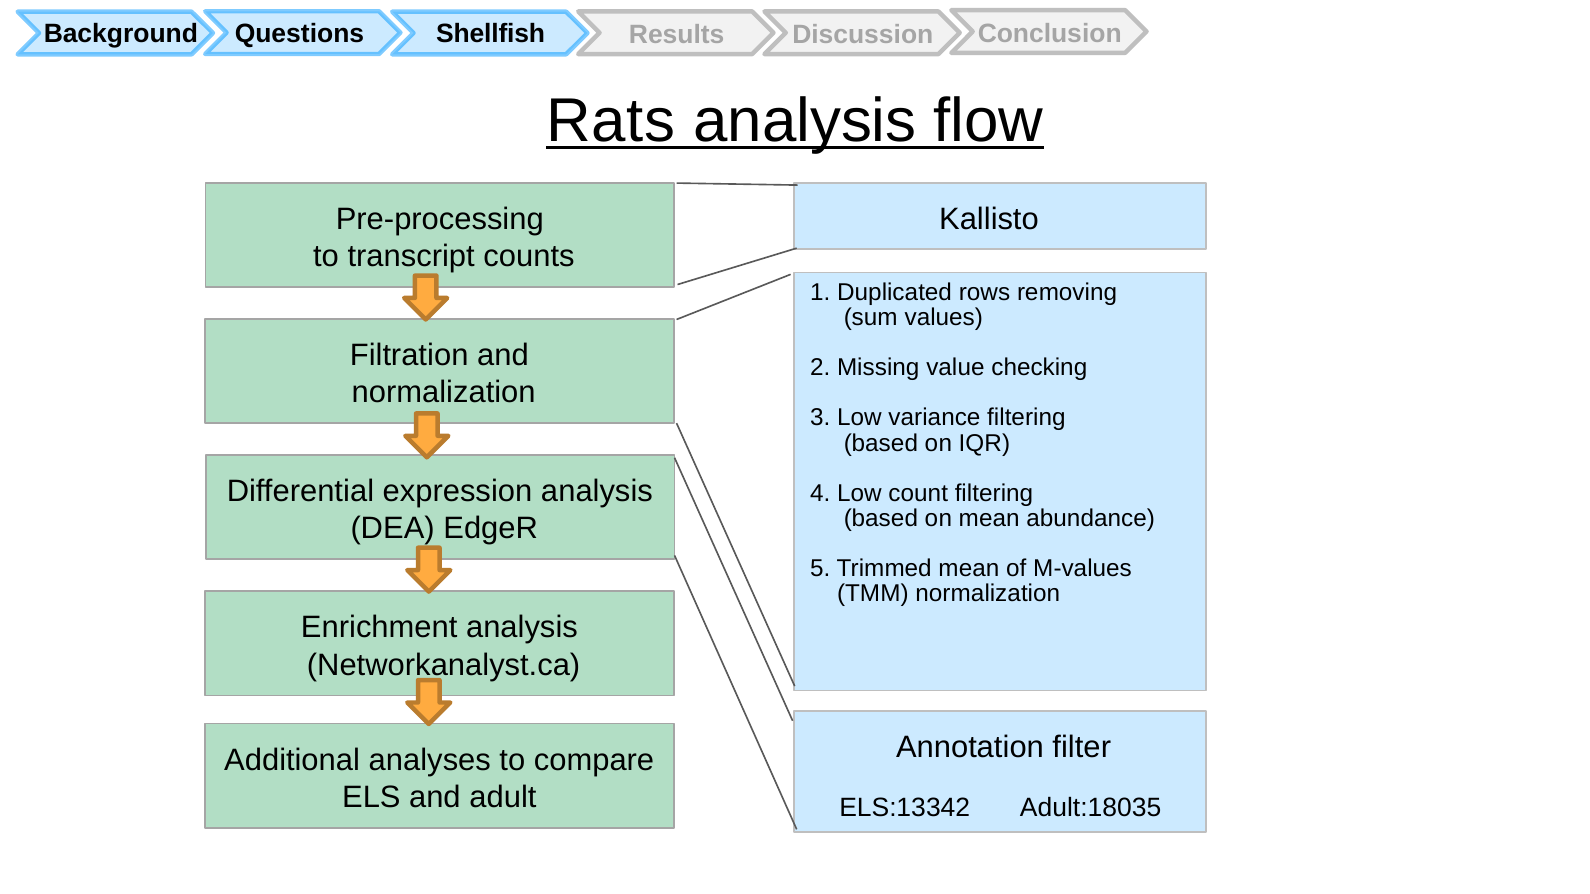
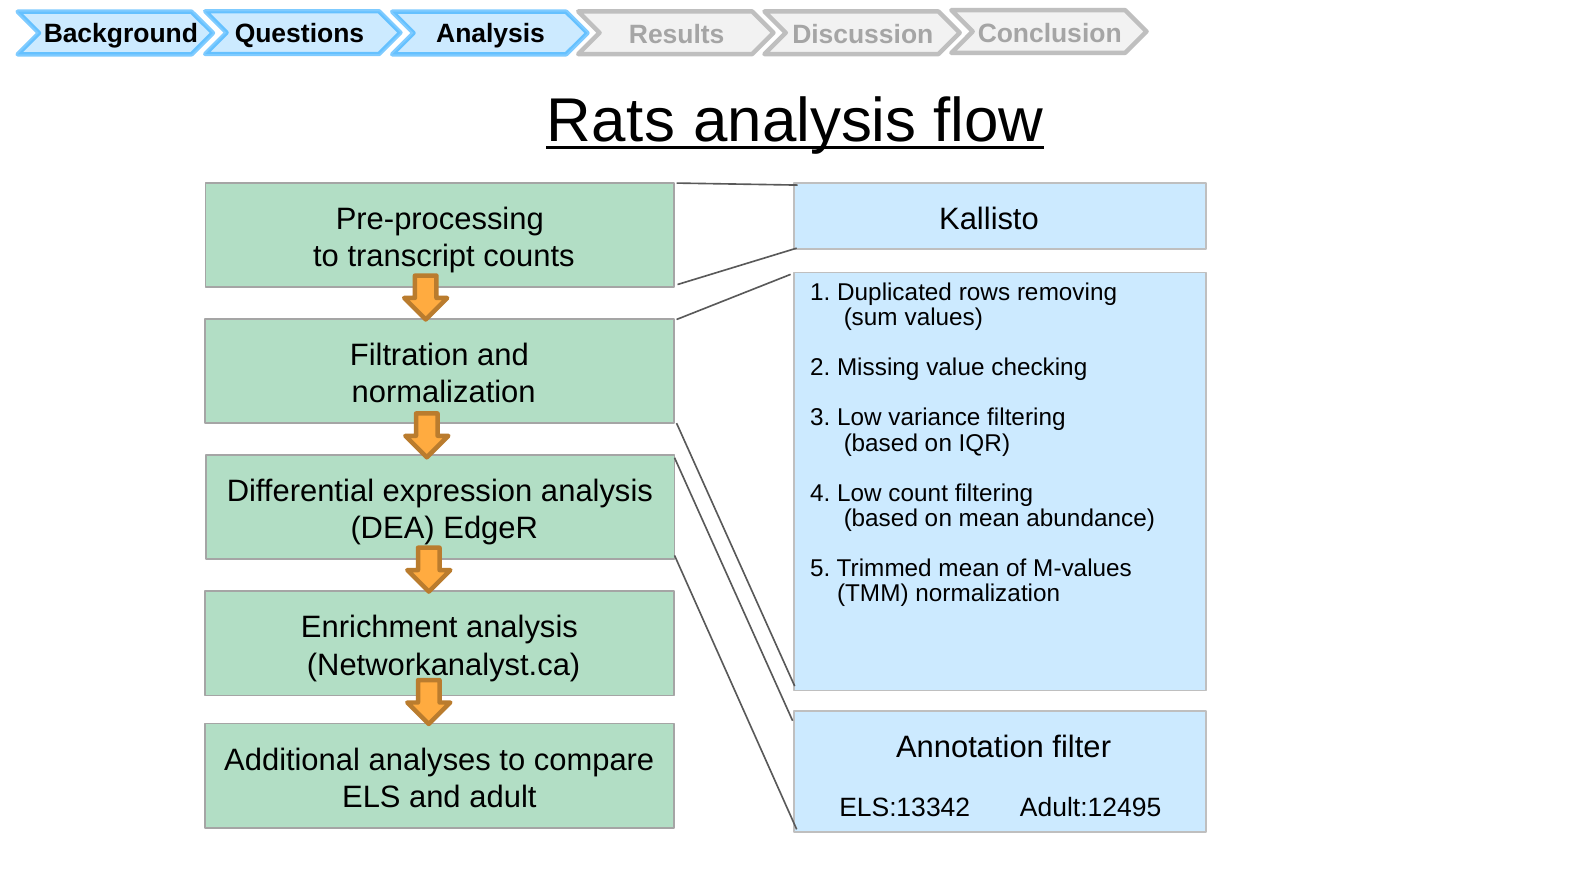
Questions Shellfish: Shellfish -> Analysis
Adult:18035: Adult:18035 -> Adult:12495
